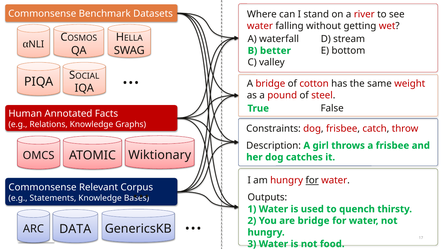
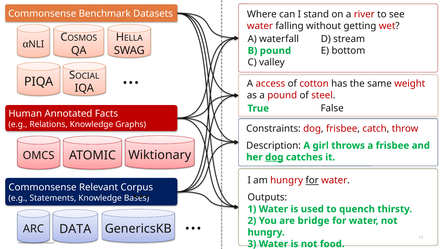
B better: better -> pound
A bridge: bridge -> access
dog at (274, 157) underline: none -> present
